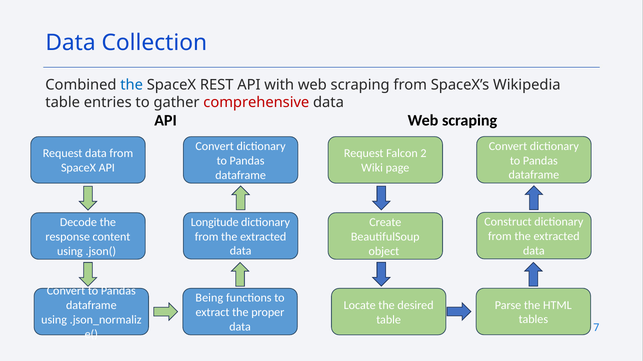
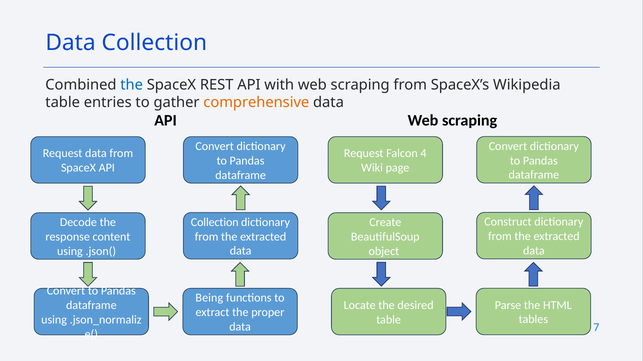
comprehensive colour: red -> orange
2: 2 -> 4
Longitude at (215, 223): Longitude -> Collection
